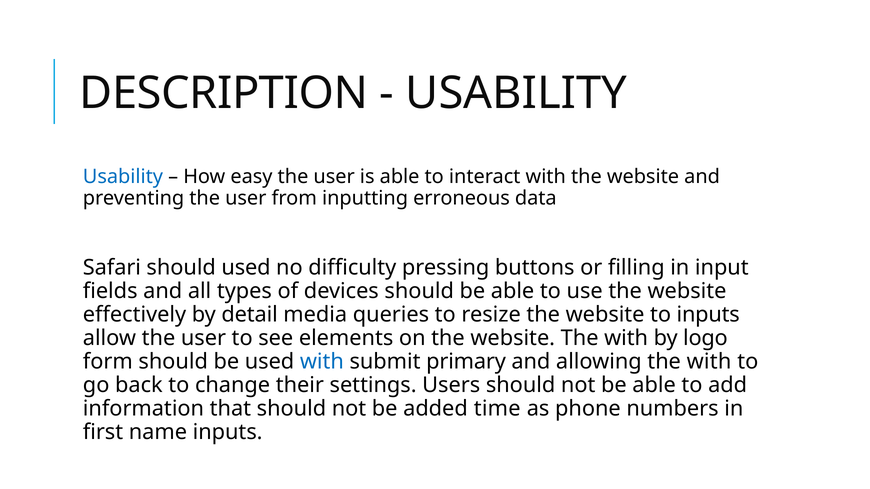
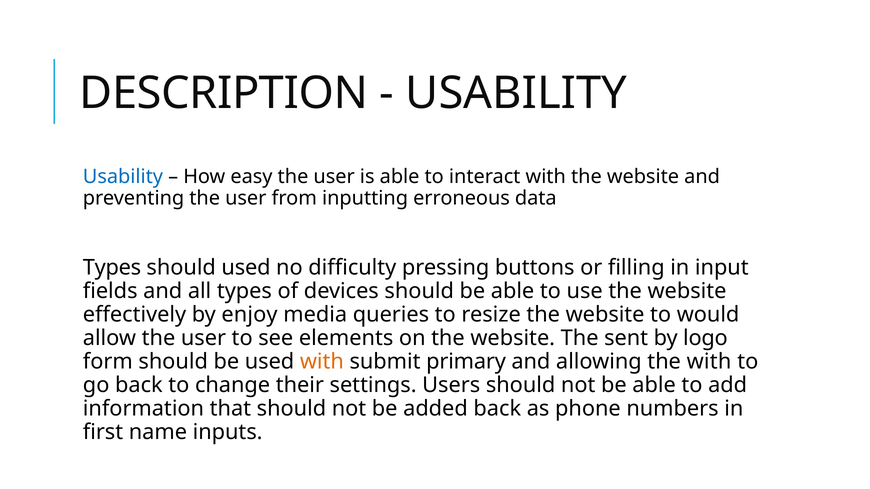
Safari at (112, 268): Safari -> Types
detail: detail -> enjoy
to inputs: inputs -> would
website The with: with -> sent
with at (322, 362) colour: blue -> orange
added time: time -> back
